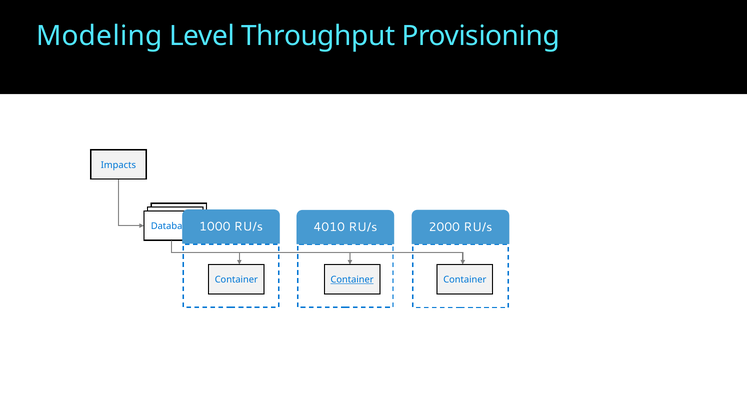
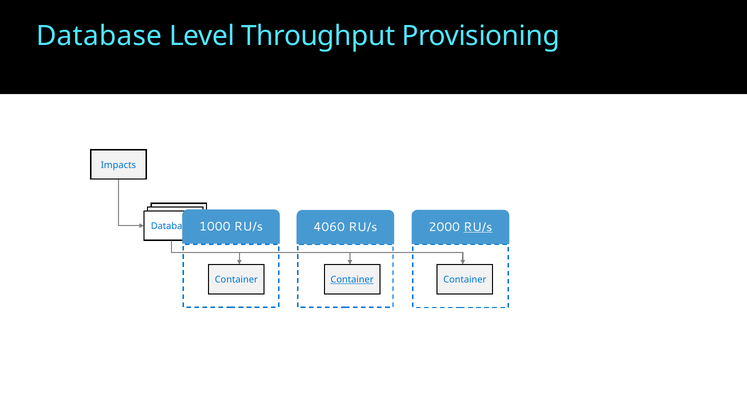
Modeling at (99, 36): Modeling -> Database
4010: 4010 -> 4060
RU/s at (478, 227) underline: none -> present
